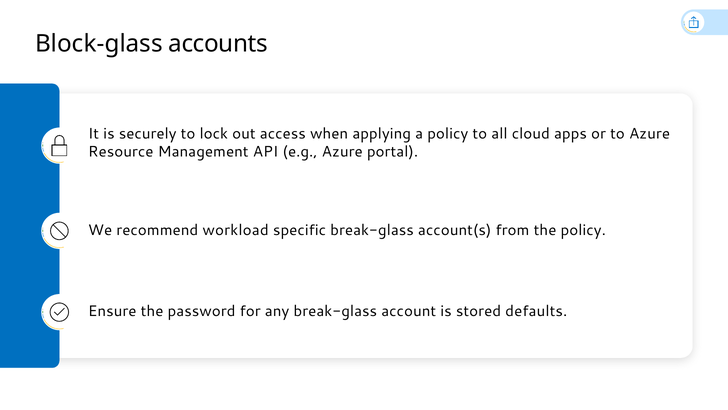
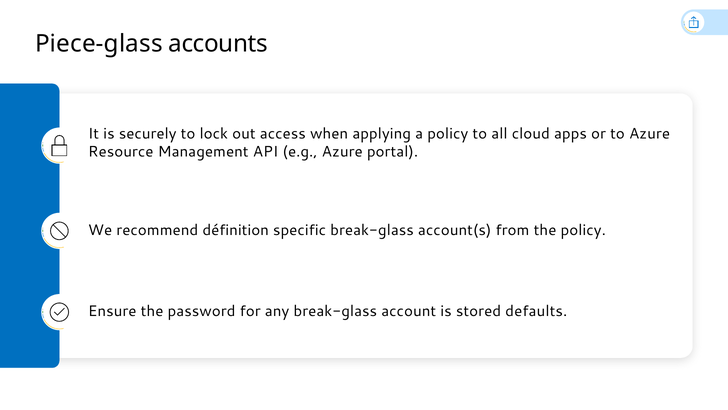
Block-glass: Block-glass -> Piece-glass
workload: workload -> définition
